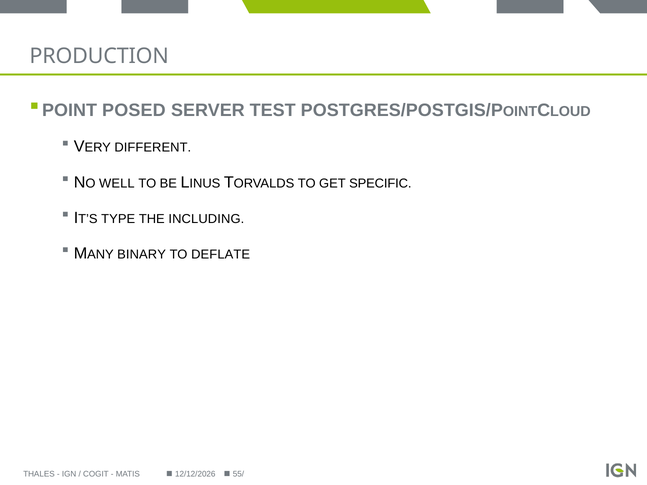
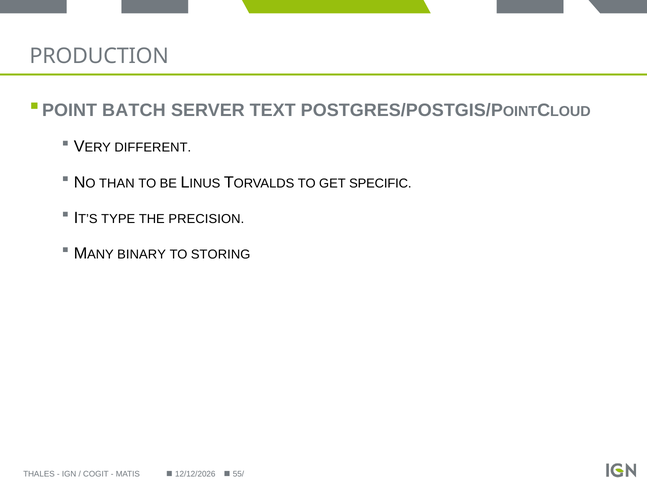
POSED: POSED -> BATCH
TEST: TEST -> TEXT
WELL: WELL -> THAN
INCLUDING: INCLUDING -> PRECISION
DEFLATE: DEFLATE -> STORING
